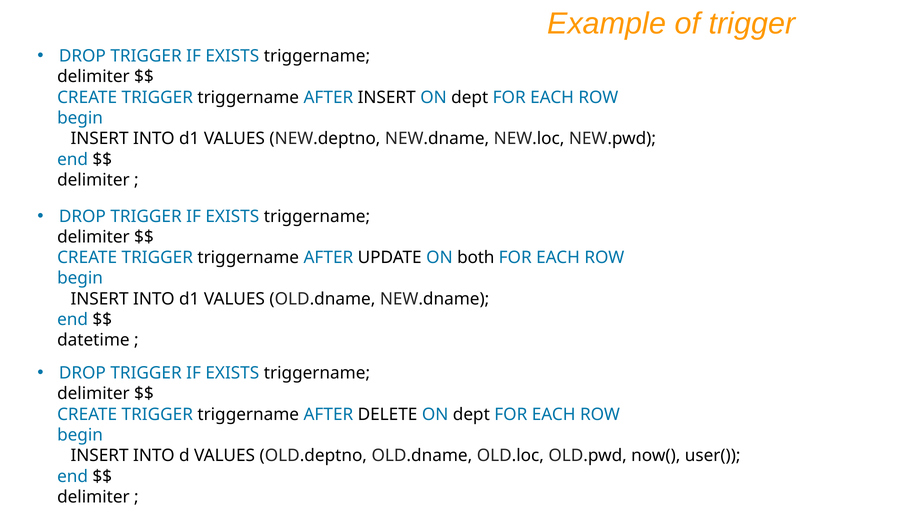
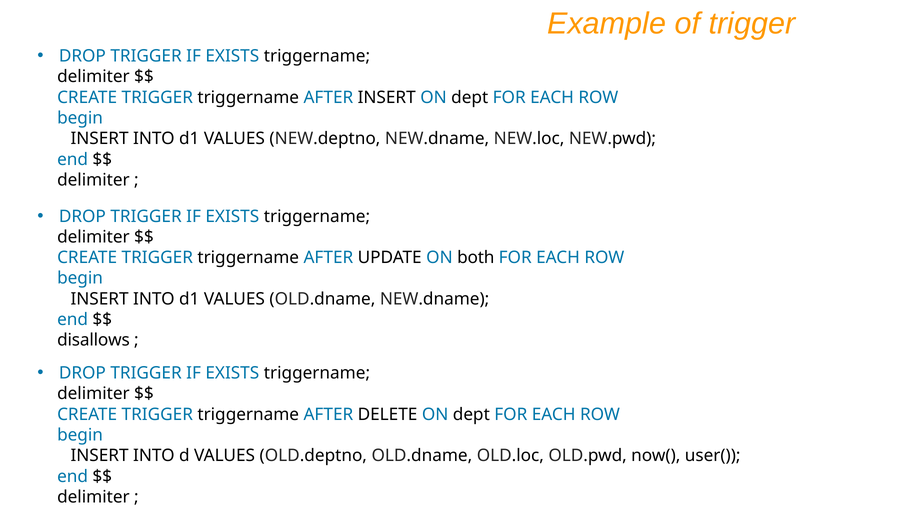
datetime: datetime -> disallows
